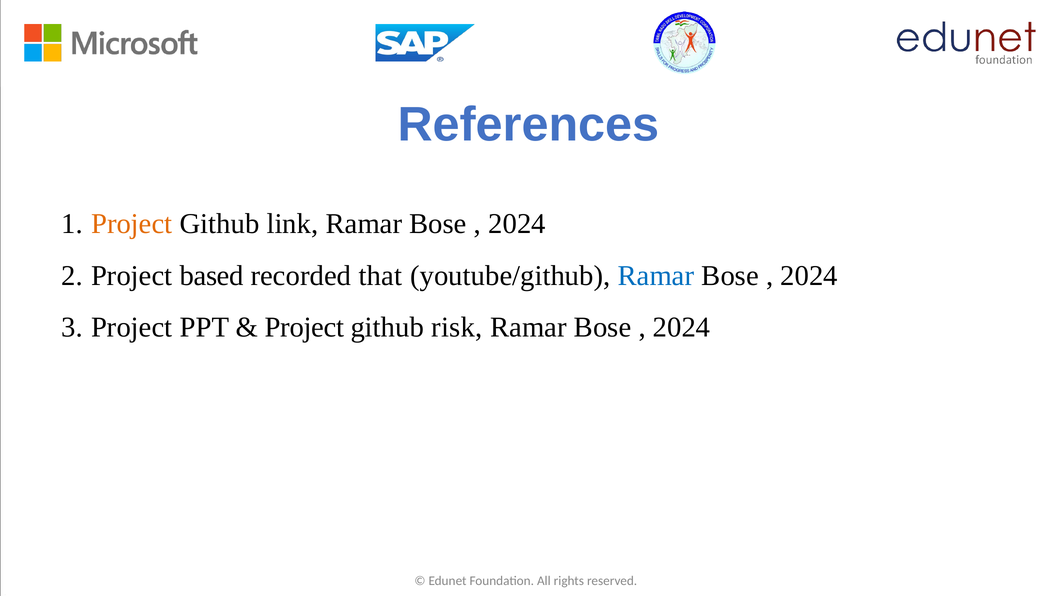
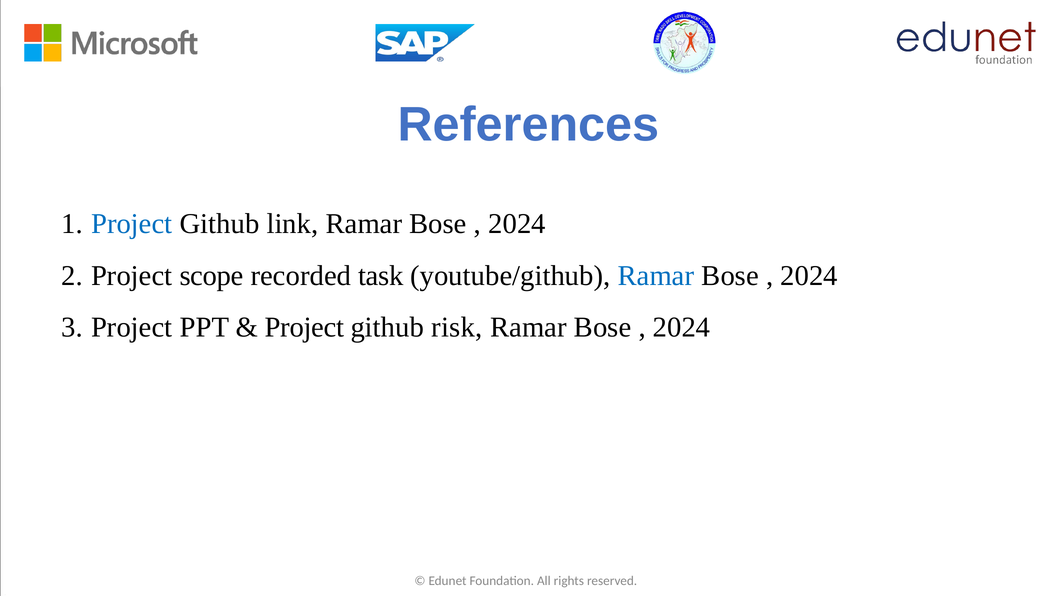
Project at (132, 224) colour: orange -> blue
based: based -> scope
that: that -> task
